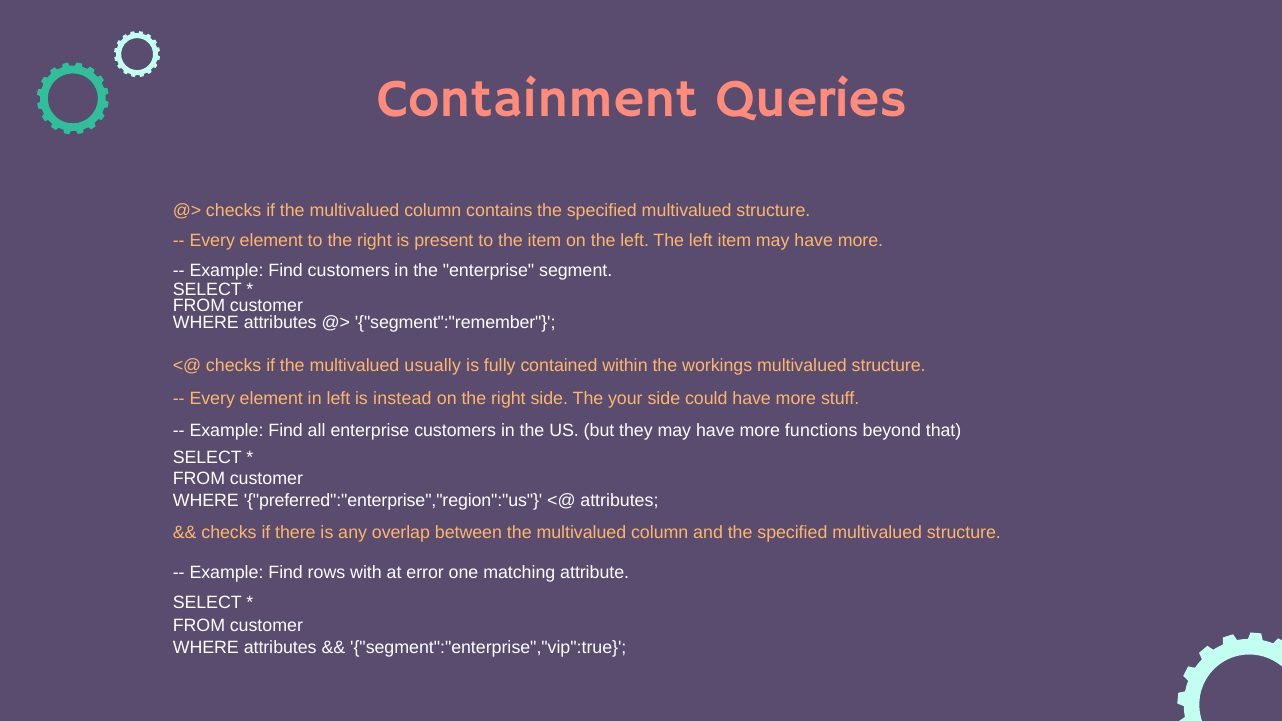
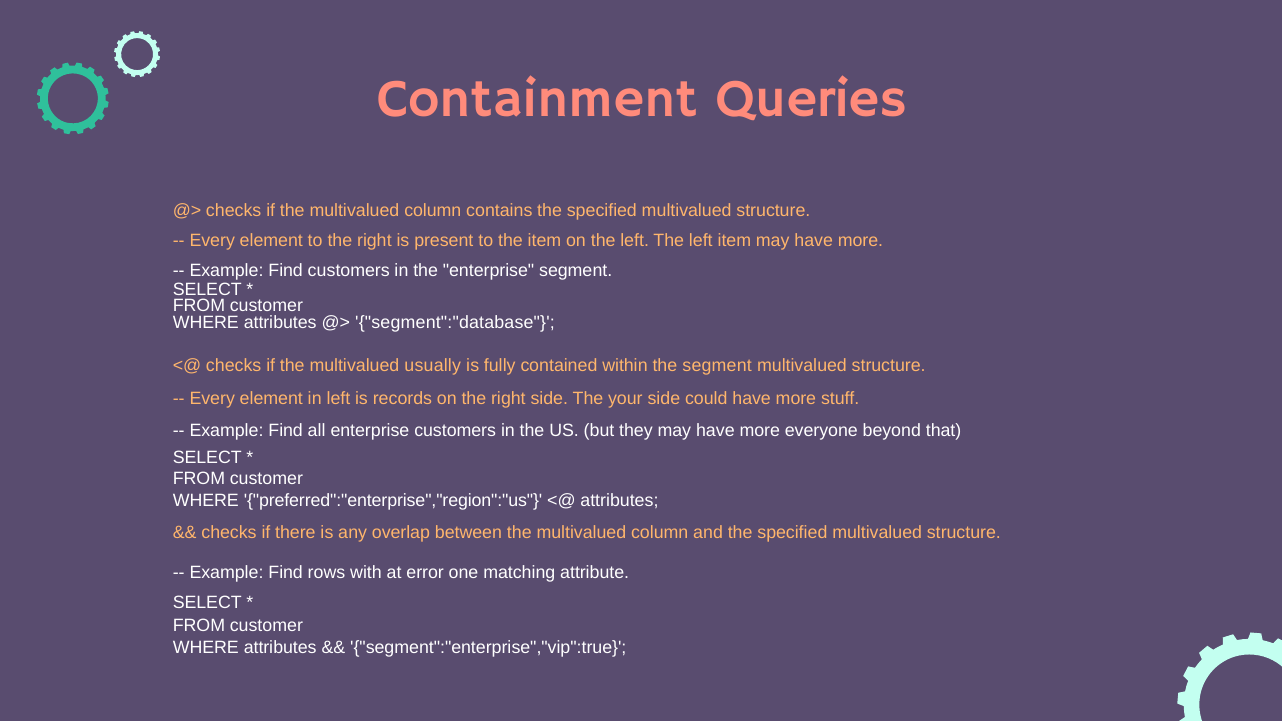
segment":"remember: segment":"remember -> segment":"database
the workings: workings -> segment
instead: instead -> records
functions: functions -> everyone
